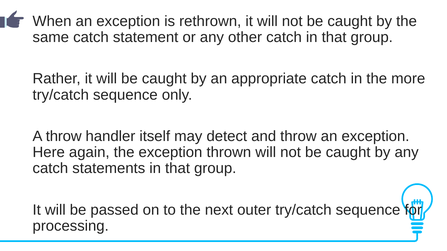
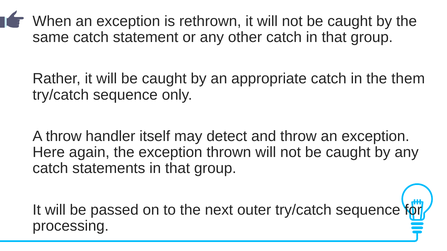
more: more -> them
